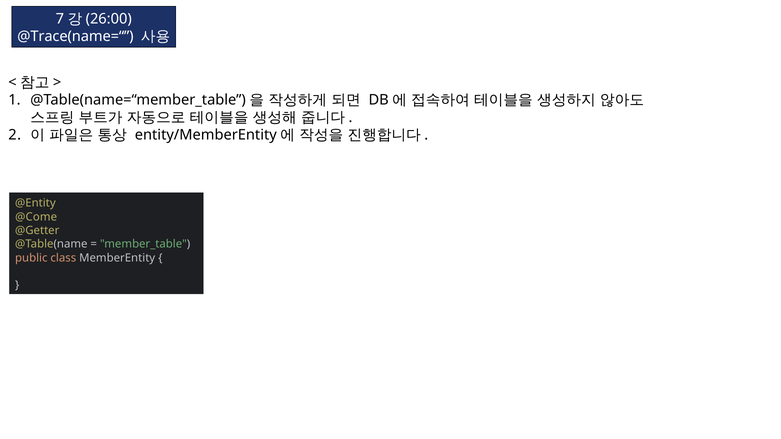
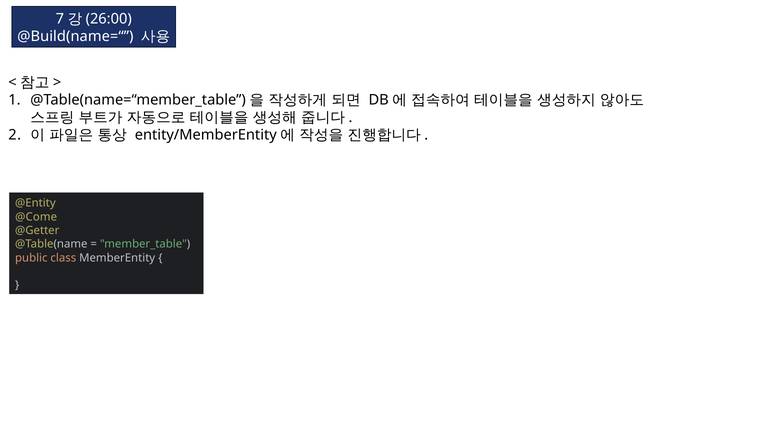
@Trace(name=“: @Trace(name=“ -> @Build(name=“
